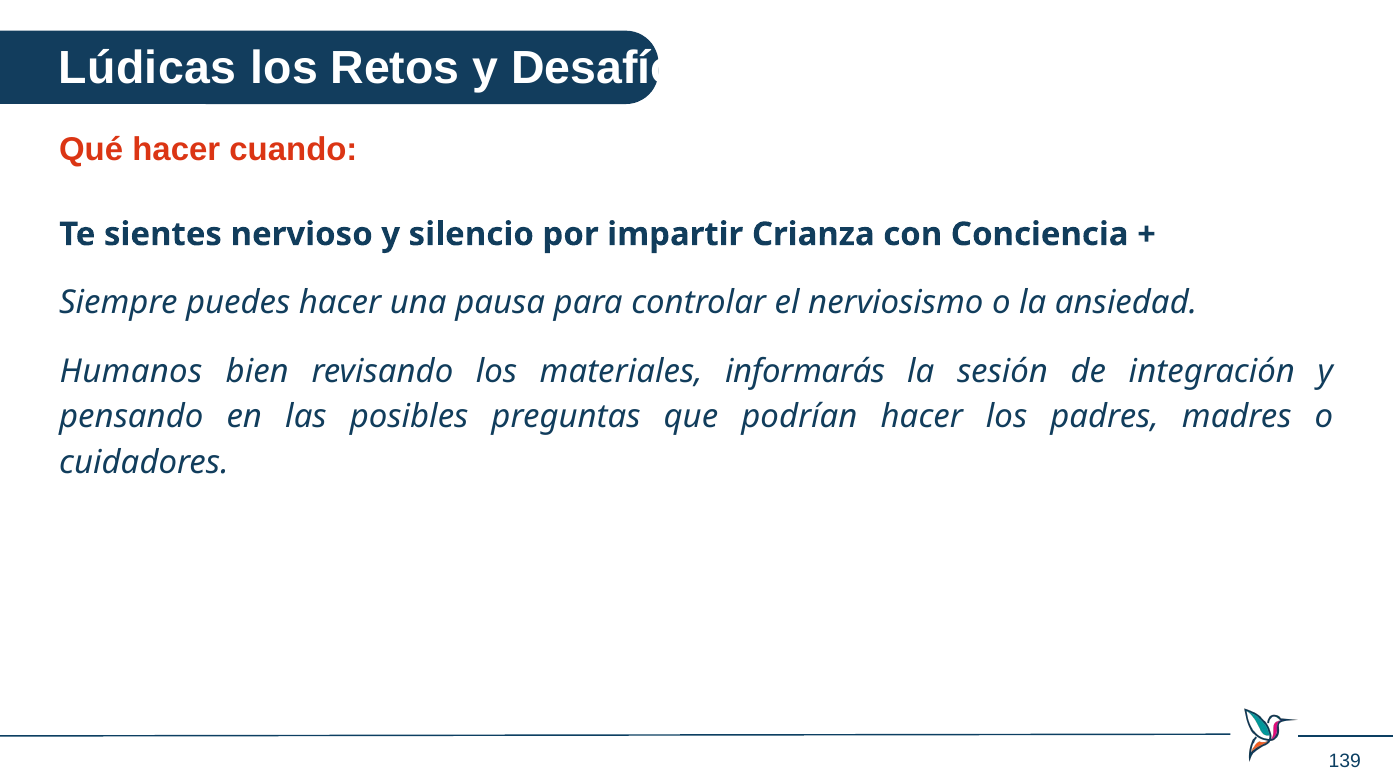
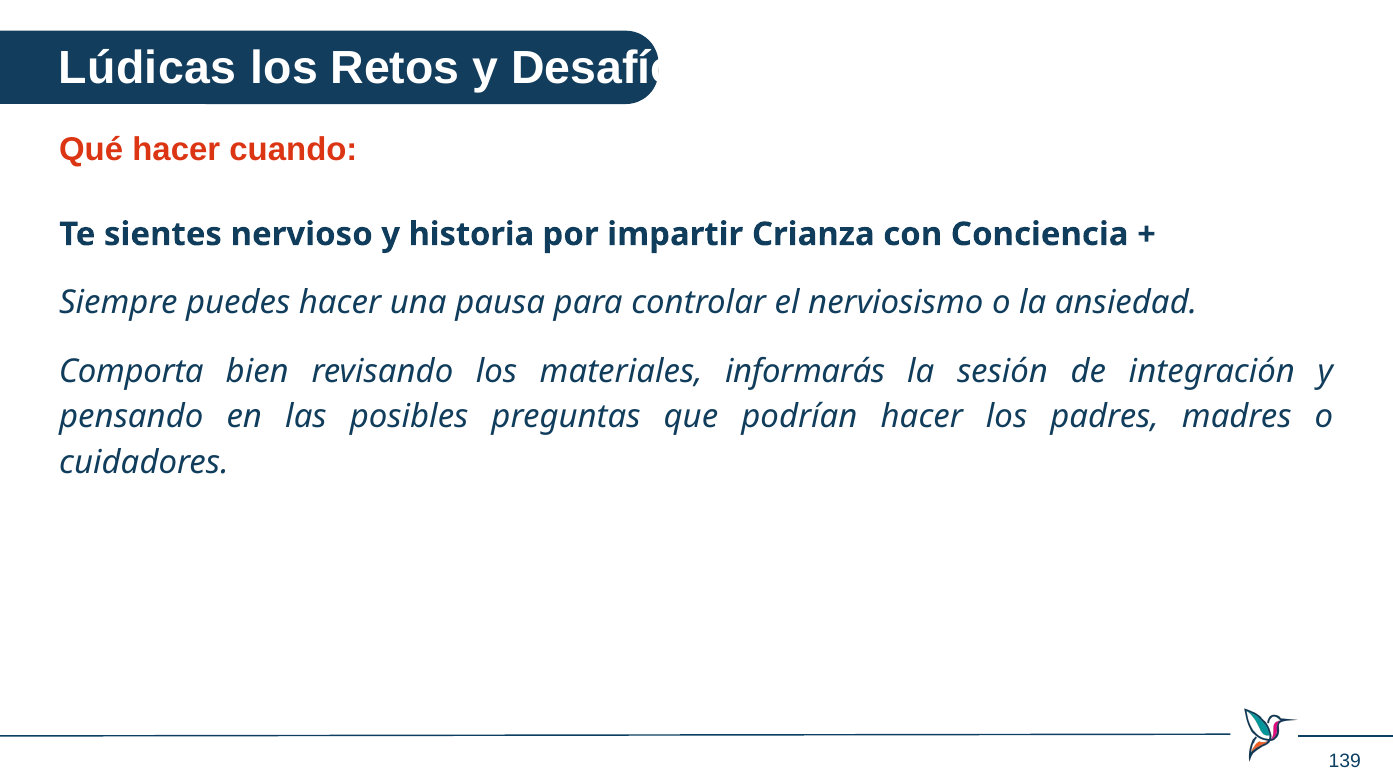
silencio: silencio -> historia
Humanos: Humanos -> Comporta
